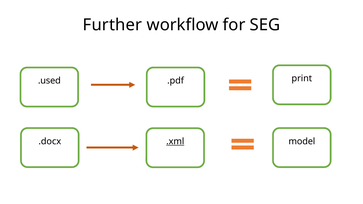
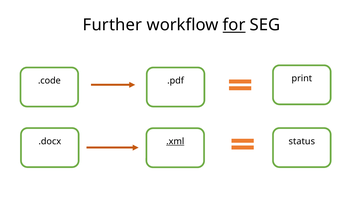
for underline: none -> present
.used: .used -> .code
model: model -> status
